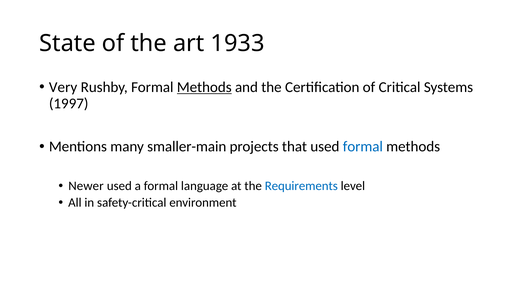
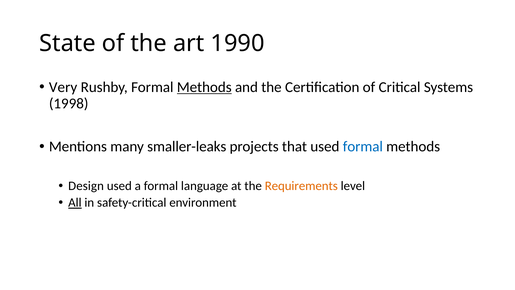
1933: 1933 -> 1990
1997: 1997 -> 1998
smaller-main: smaller-main -> smaller-leaks
Newer: Newer -> Design
Requirements colour: blue -> orange
All underline: none -> present
